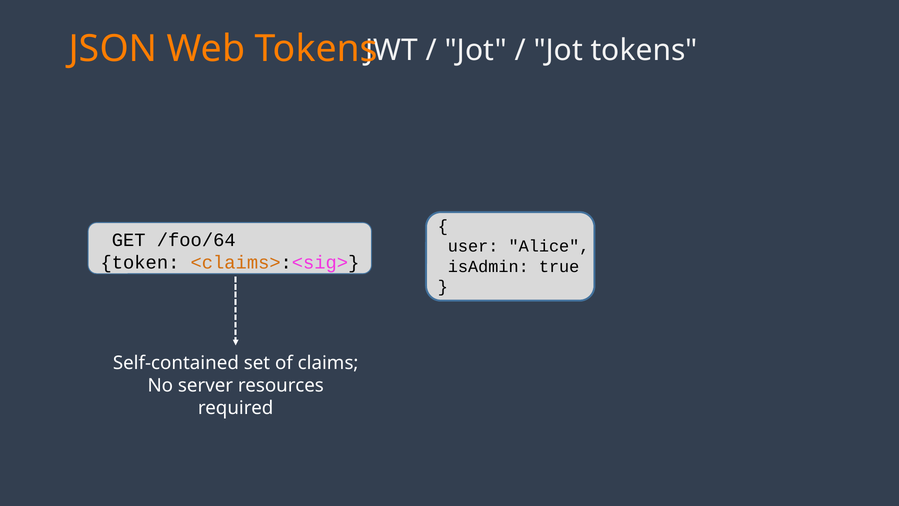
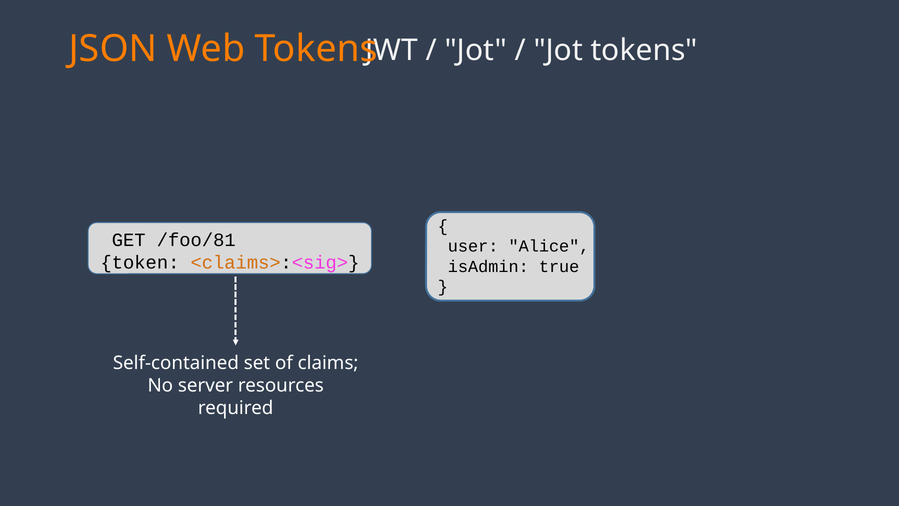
/foo/64: /foo/64 -> /foo/81
